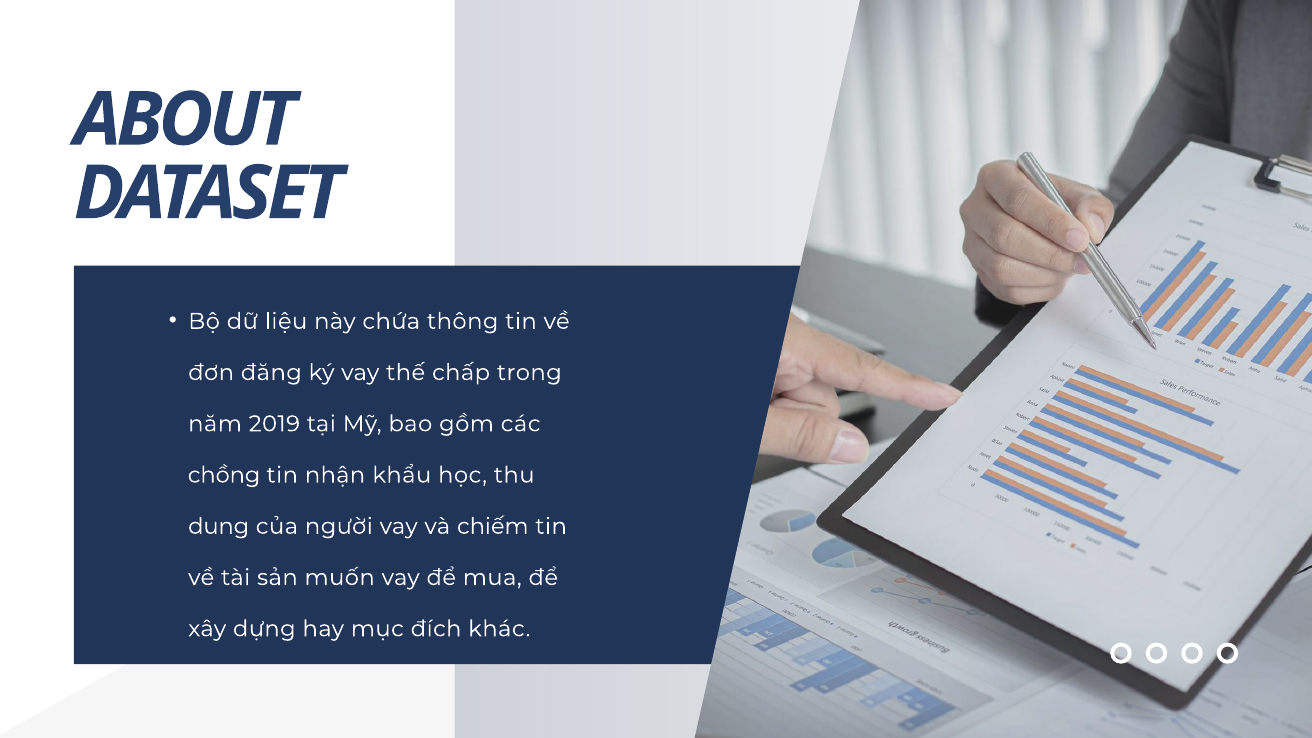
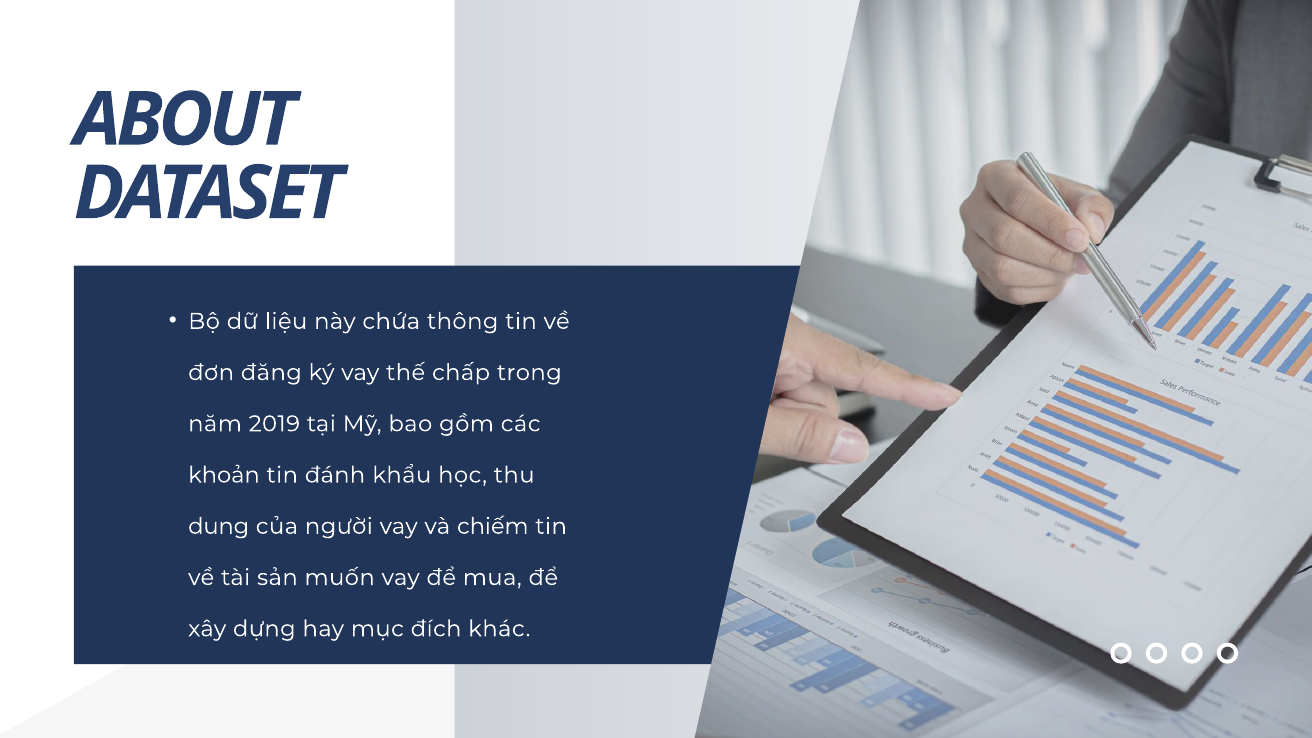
chồng: chồng -> khoản
nhận: nhận -> đánh
